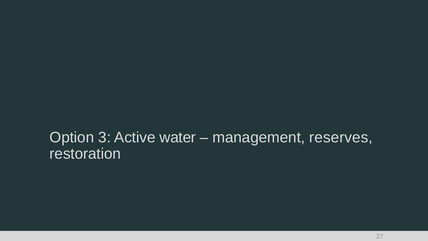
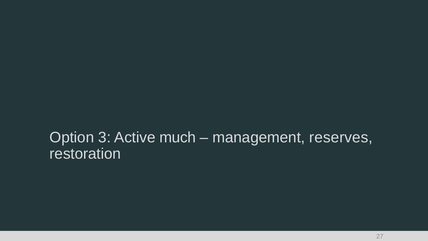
water: water -> much
